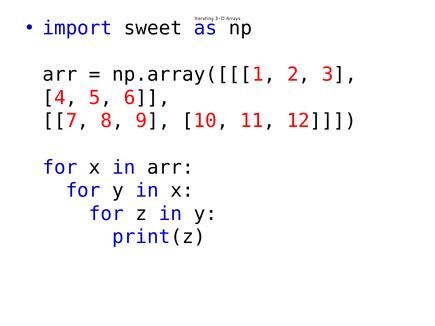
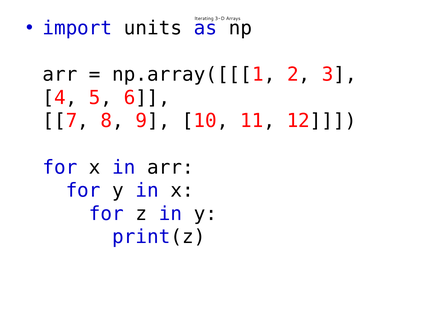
sweet: sweet -> units
